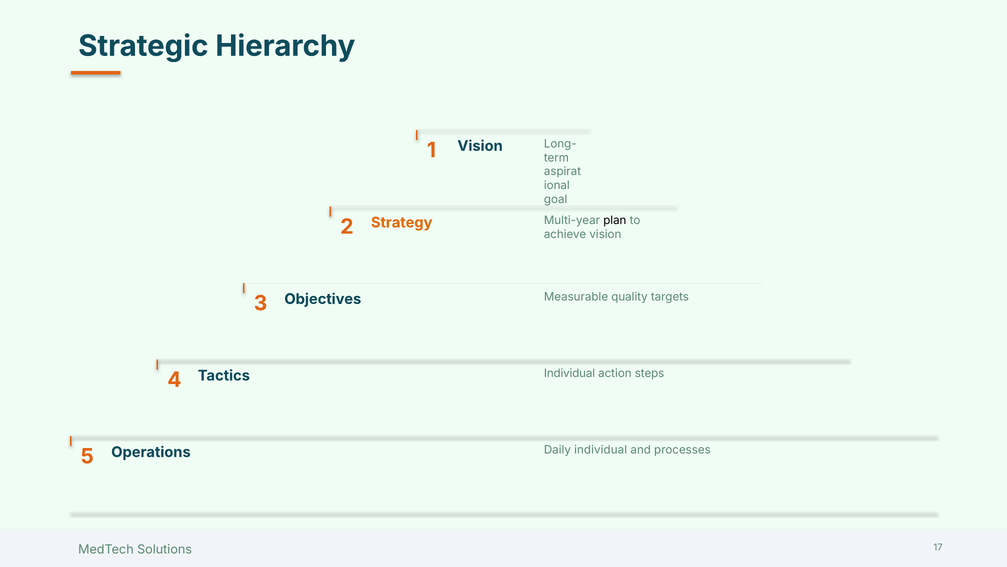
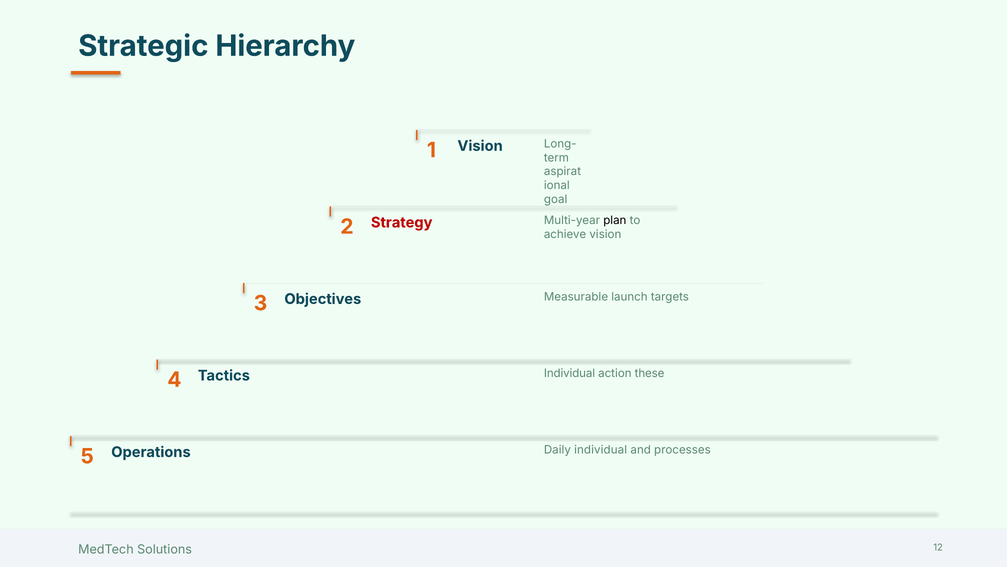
Strategy colour: orange -> red
quality: quality -> launch
steps: steps -> these
17: 17 -> 12
